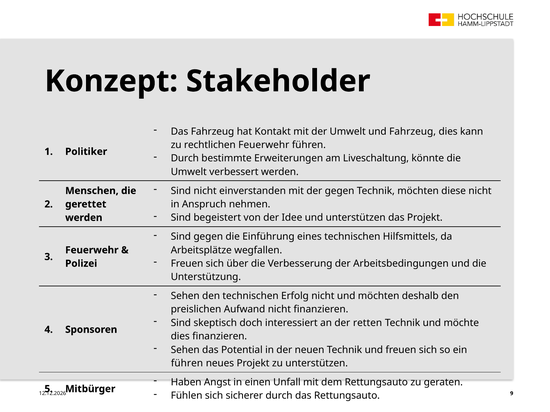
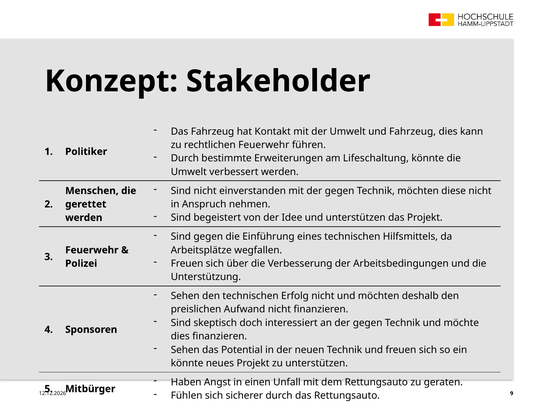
Liveschaltung: Liveschaltung -> Lifeschaltung
an der retten: retten -> gegen
führen at (187, 364): führen -> könnte
